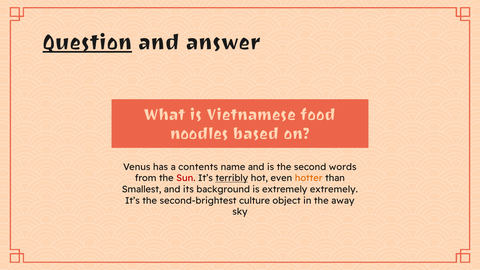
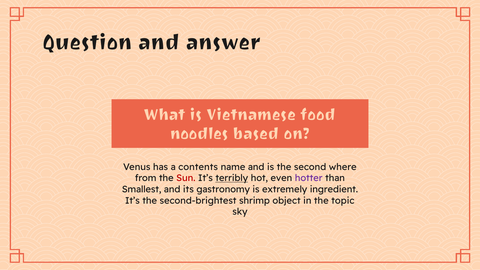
Question underline: present -> none
words: words -> where
hotter colour: orange -> purple
background: background -> gastronomy
extremely extremely: extremely -> ingredient
culture: culture -> shrimp
away: away -> topic
